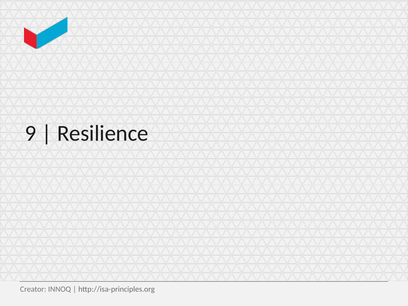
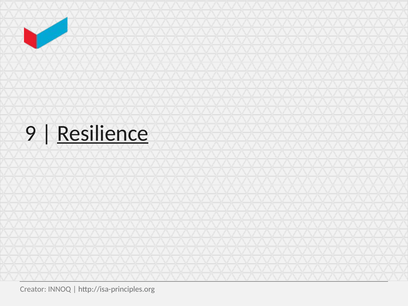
Resilience underline: none -> present
